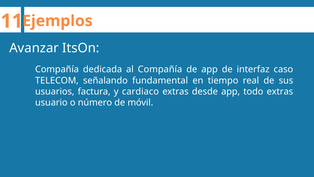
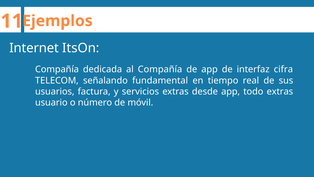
Avanzar: Avanzar -> Internet
caso: caso -> cifra
cardiaco: cardiaco -> servicios
